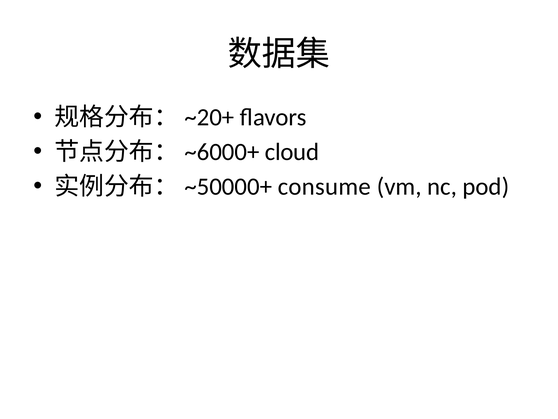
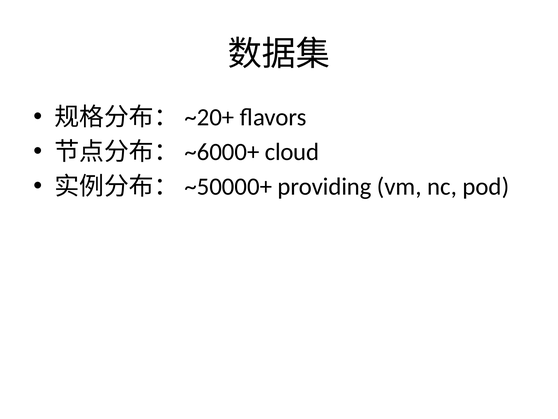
consume: consume -> providing
